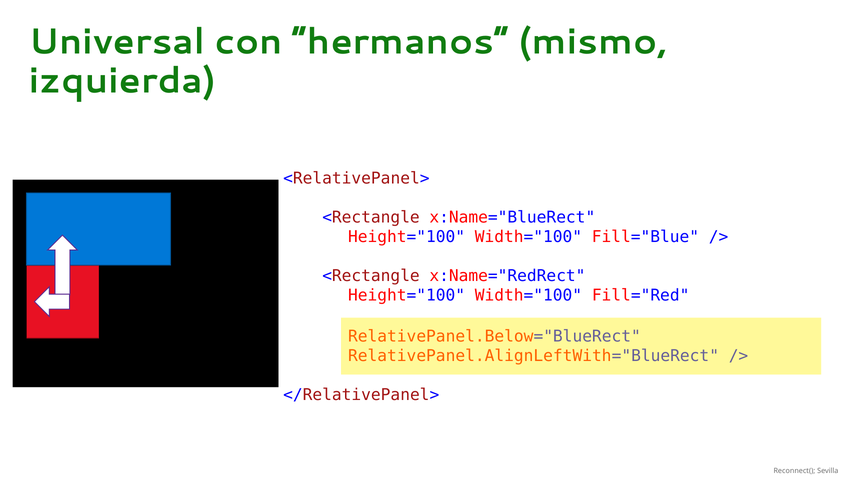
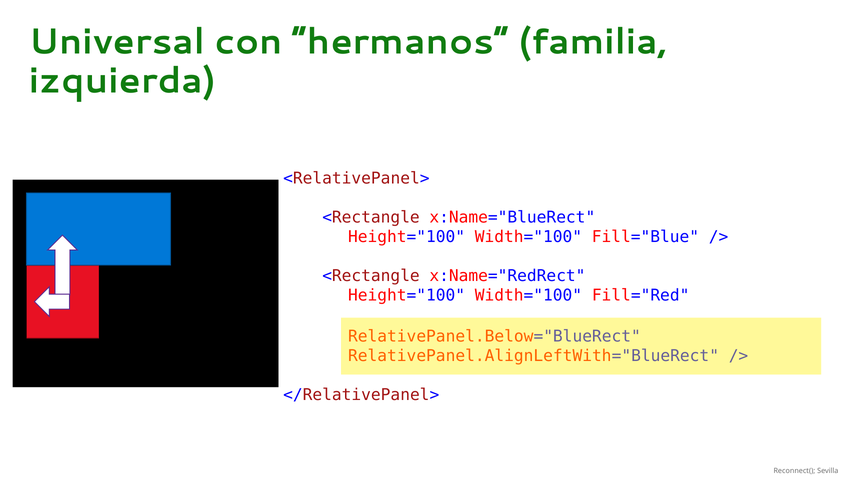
mismo: mismo -> familia
